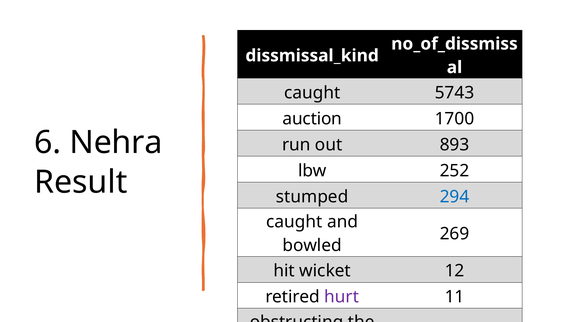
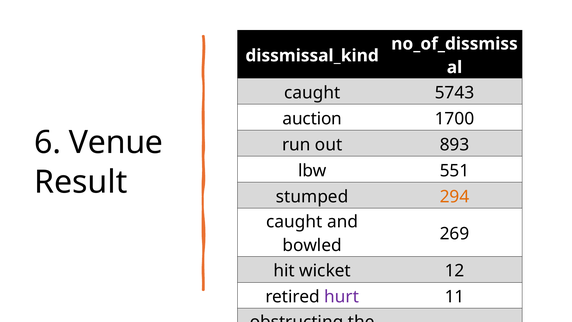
Nehra: Nehra -> Venue
252: 252 -> 551
294 colour: blue -> orange
